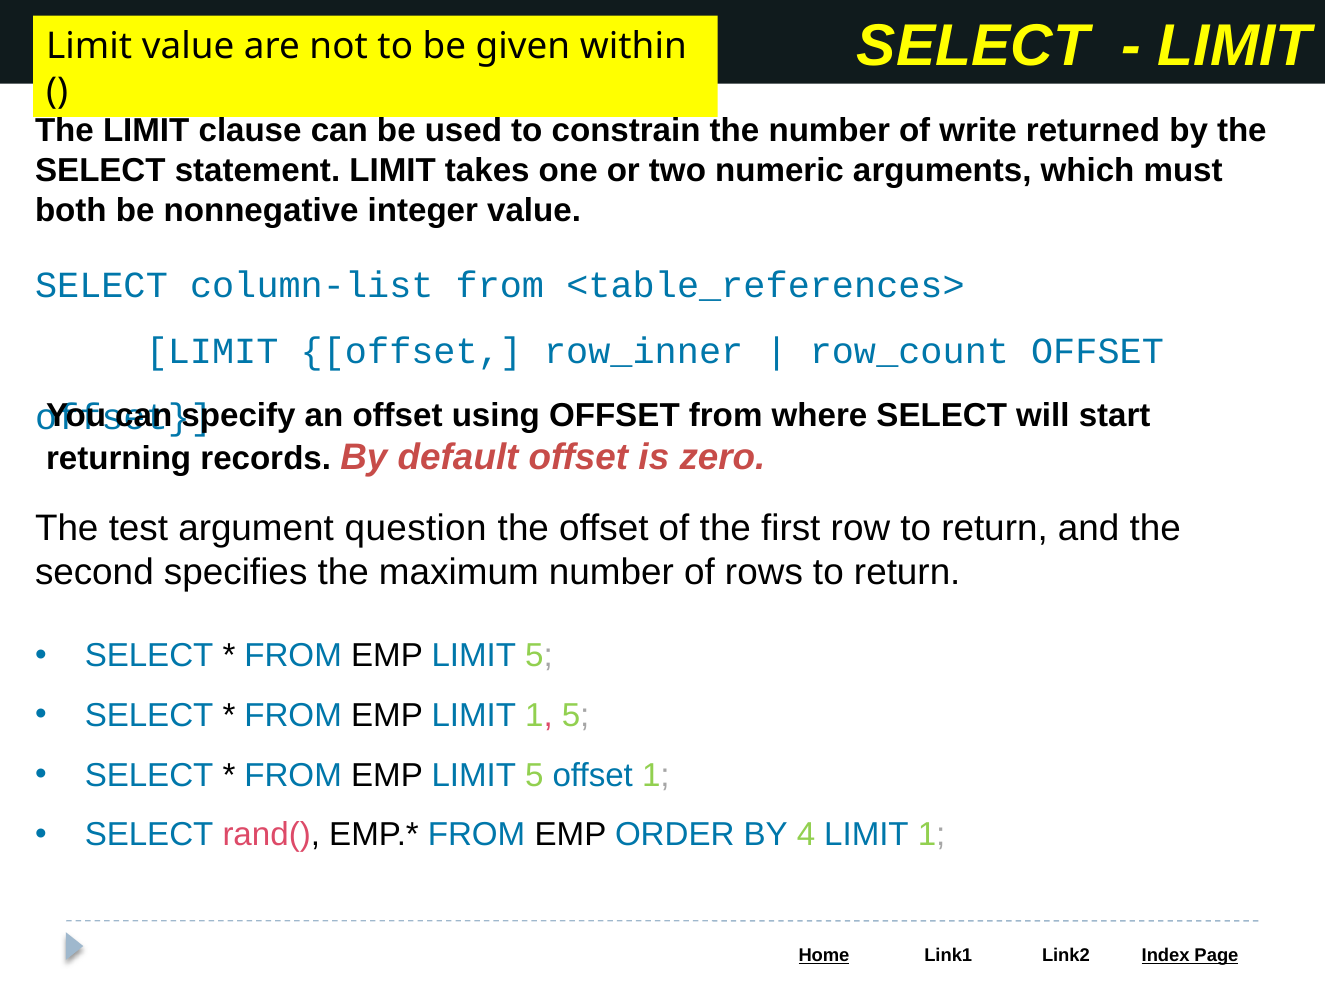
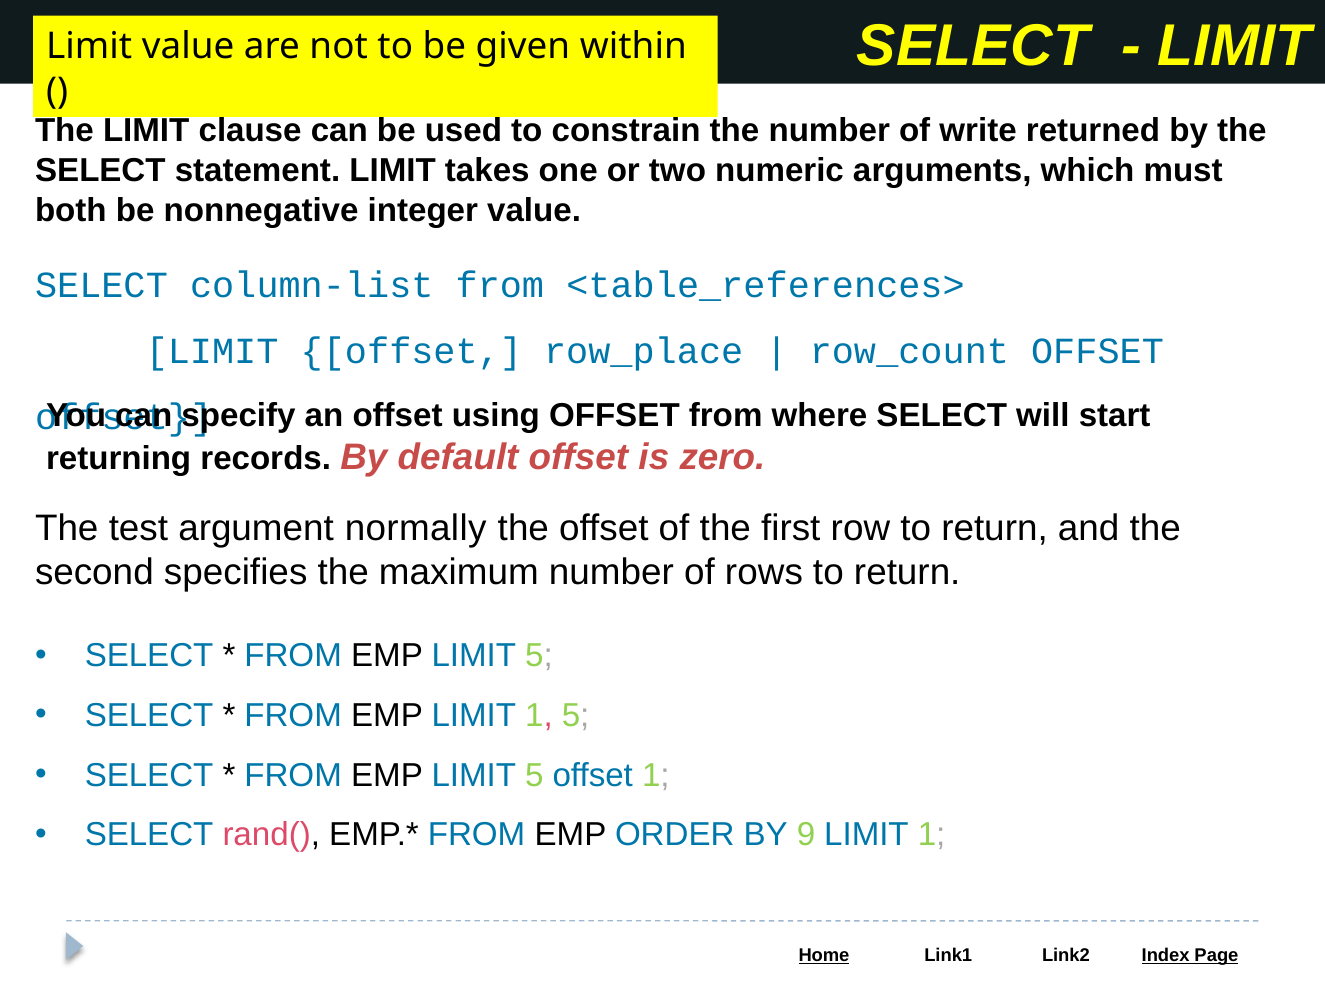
row_inner: row_inner -> row_place
question: question -> normally
4: 4 -> 9
